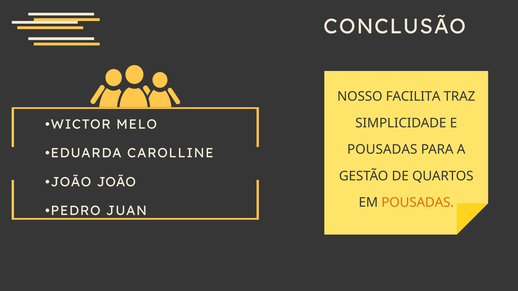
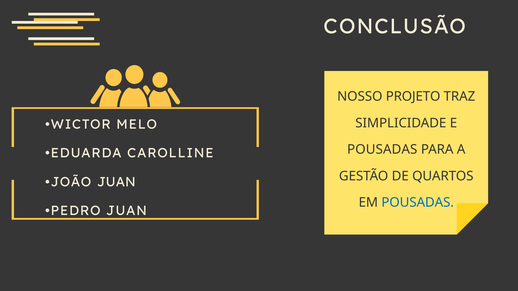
FACILITA: FACILITA -> PROJETO
JOÃO JOÃO: JOÃO -> JUAN
POUSADAS at (418, 203) colour: orange -> blue
